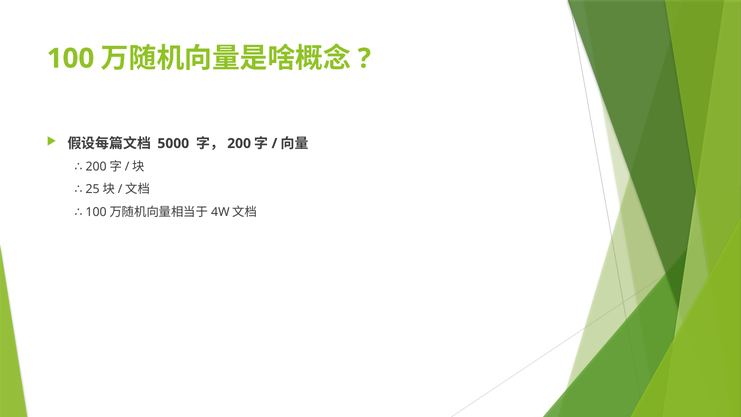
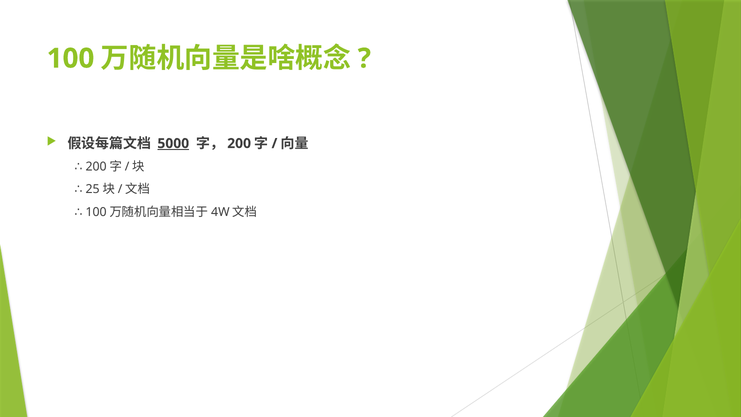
5000 underline: none -> present
